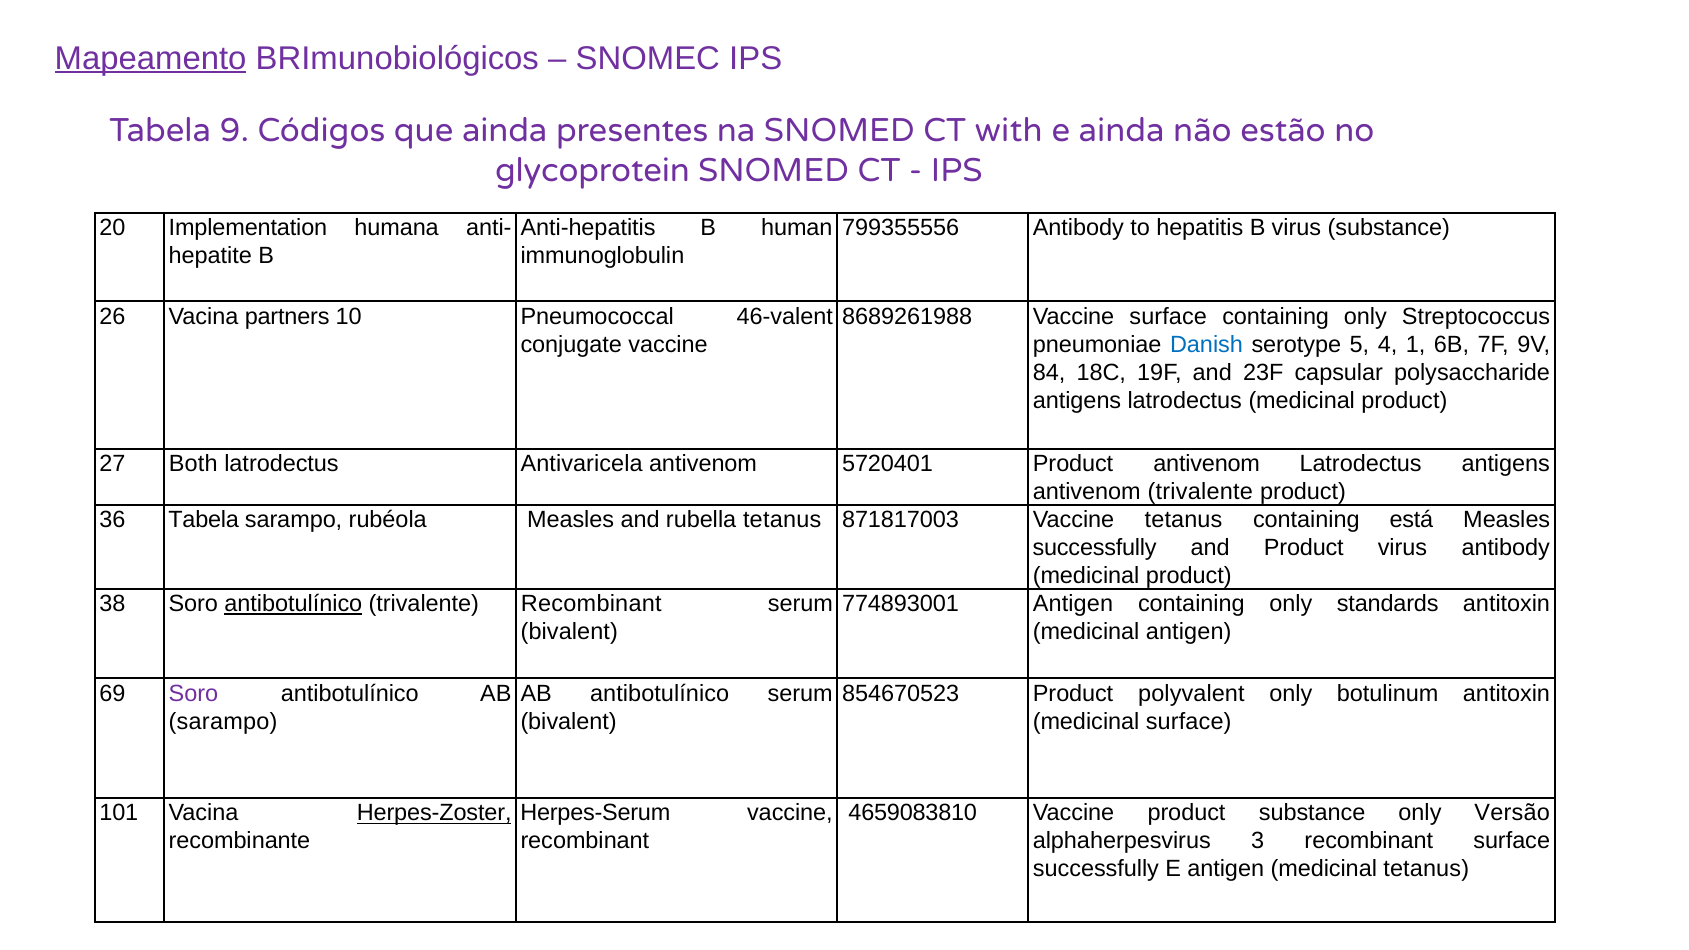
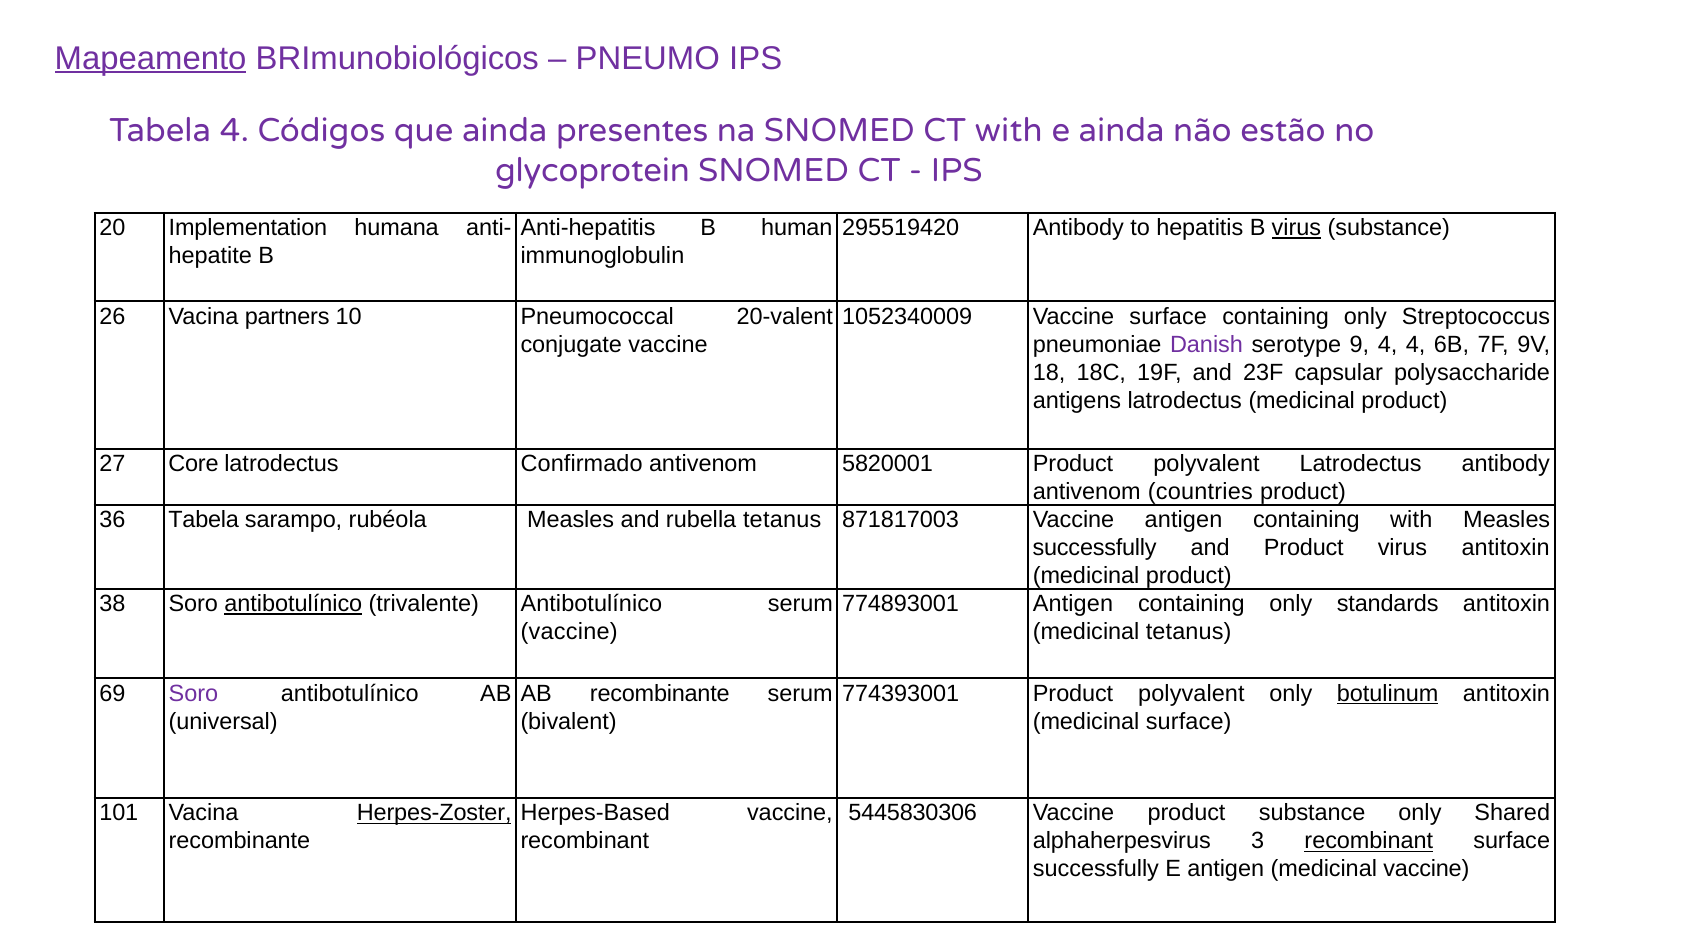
SNOMEC: SNOMEC -> PNEUMO
Tabela 9: 9 -> 4
799355556: 799355556 -> 295519420
virus at (1296, 228) underline: none -> present
46-valent: 46-valent -> 20-valent
8689261988: 8689261988 -> 1052340009
Danish colour: blue -> purple
5: 5 -> 9
4 1: 1 -> 4
84: 84 -> 18
Both: Both -> Core
Antivaricela: Antivaricela -> Confirmado
5720401: 5720401 -> 5820001
antivenom at (1207, 464): antivenom -> polyvalent
Latrodectus antigens: antigens -> antibody
antivenom trivalente: trivalente -> countries
Vaccine tetanus: tetanus -> antigen
containing está: está -> with
virus antibody: antibody -> antitoxin
trivalente Recombinant: Recombinant -> Antibotulínico
bivalent at (569, 632): bivalent -> vaccine
medicinal antigen: antigen -> tetanus
AB antibotulínico: antibotulínico -> recombinante
854670523: 854670523 -> 774393001
botulinum underline: none -> present
sarampo at (223, 722): sarampo -> universal
Herpes-Serum: Herpes-Serum -> Herpes-Based
4659083810: 4659083810 -> 5445830306
Versão: Versão -> Shared
recombinant at (1369, 841) underline: none -> present
medicinal tetanus: tetanus -> vaccine
